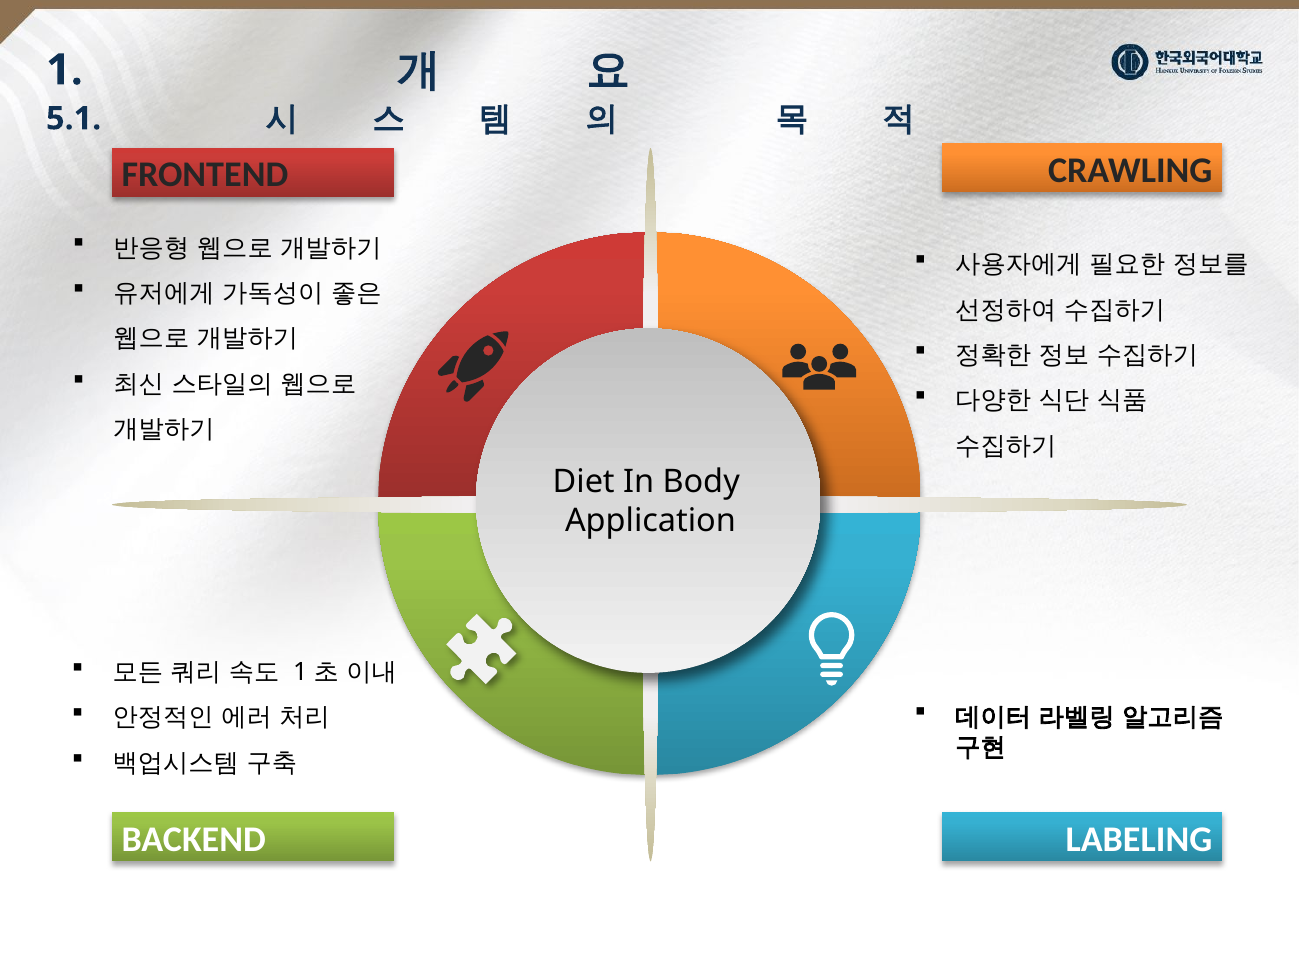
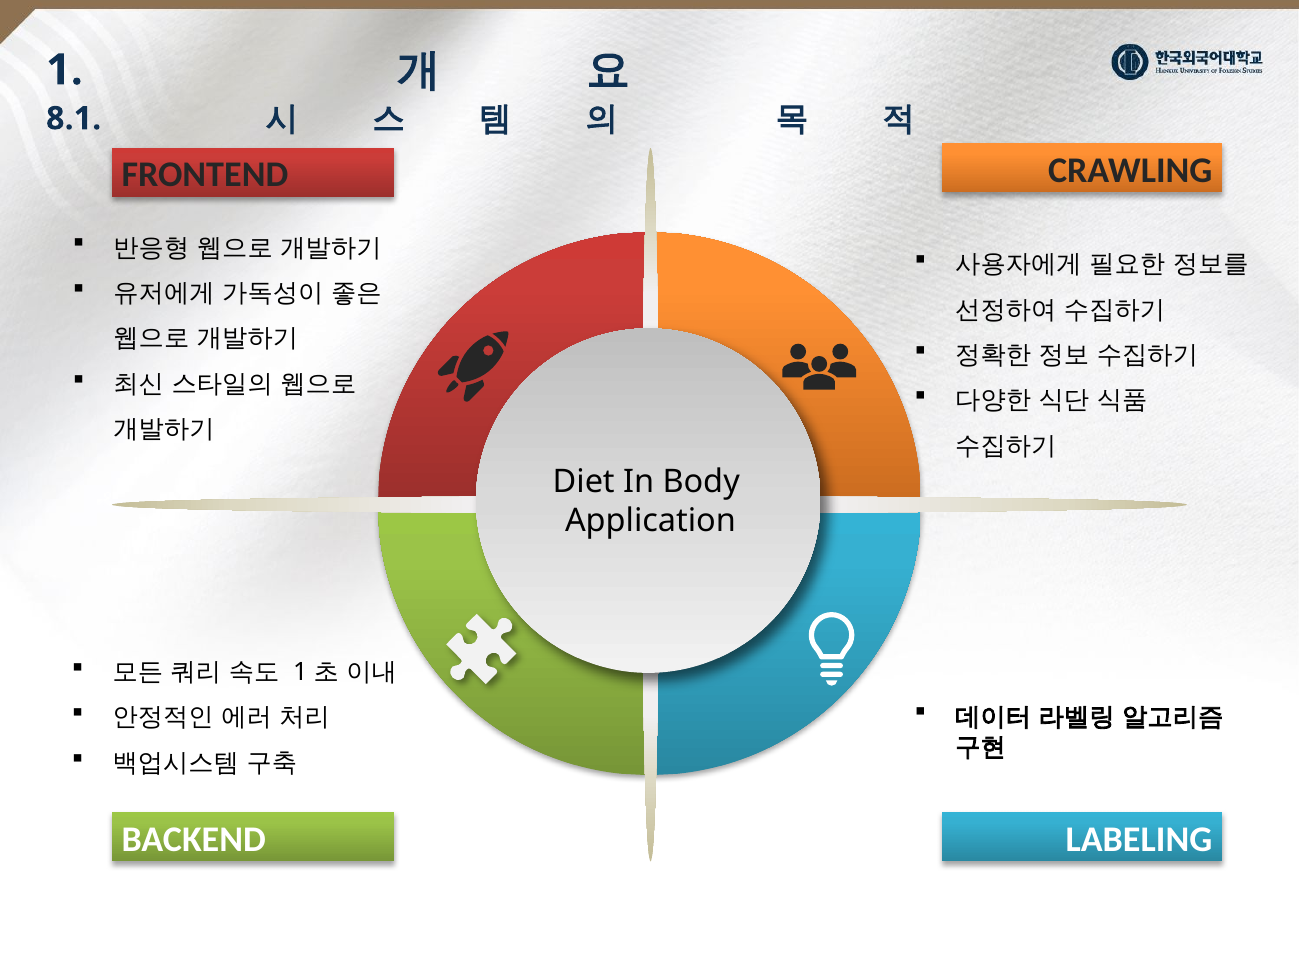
5.1: 5.1 -> 8.1
